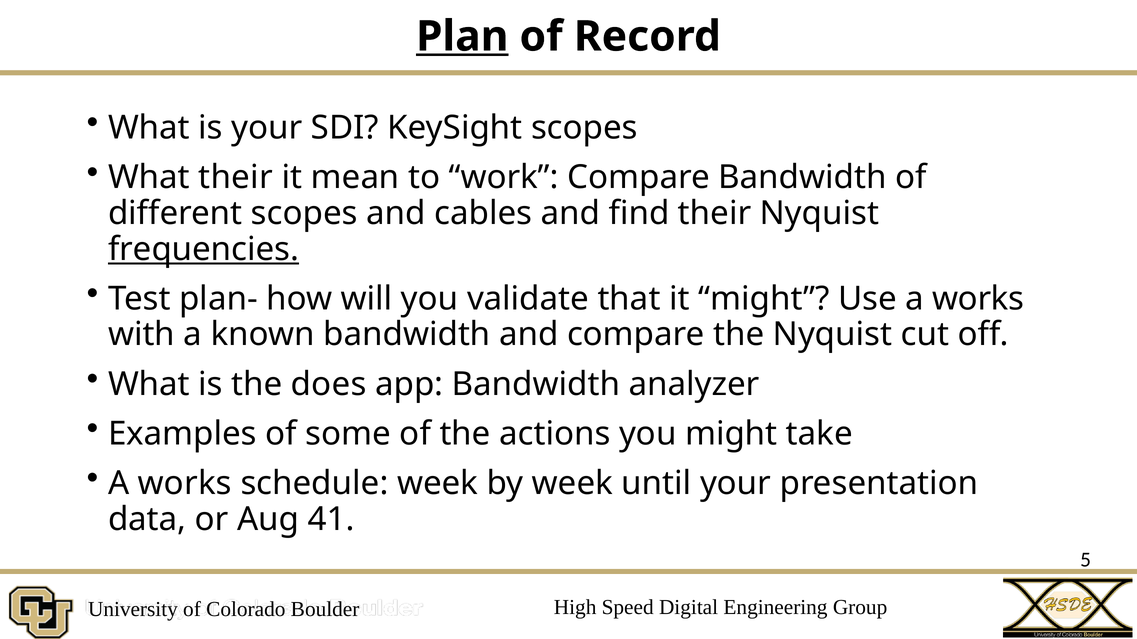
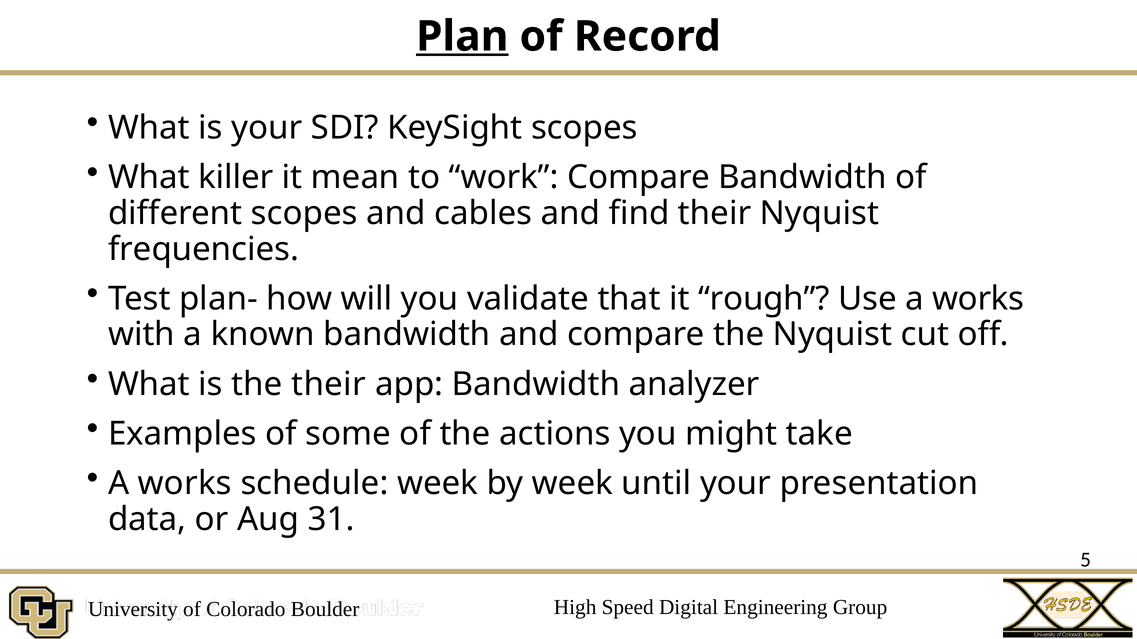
What their: their -> killer
frequencies underline: present -> none
it might: might -> rough
the does: does -> their
41: 41 -> 31
